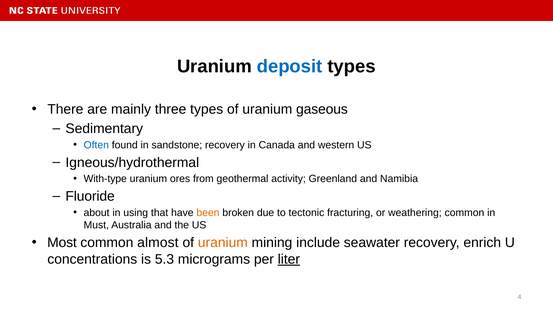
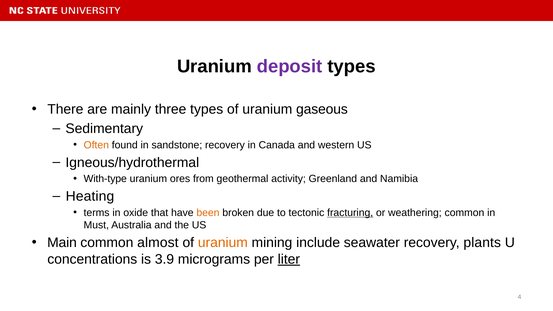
deposit colour: blue -> purple
Often colour: blue -> orange
Fluoride: Fluoride -> Heating
about: about -> terms
using: using -> oxide
fracturing underline: none -> present
Most: Most -> Main
enrich: enrich -> plants
5.3: 5.3 -> 3.9
